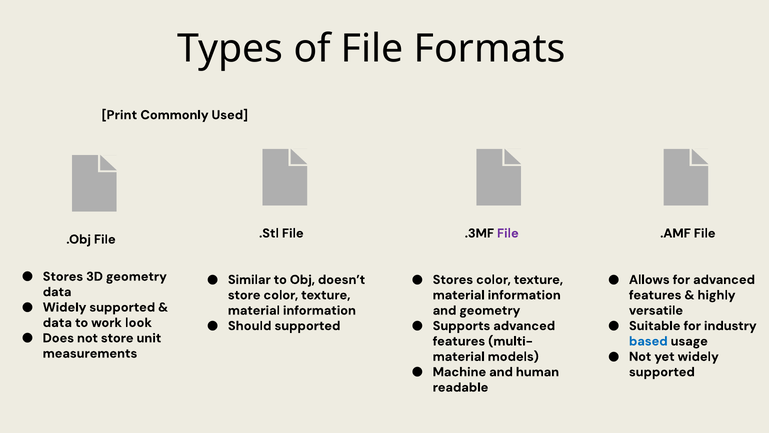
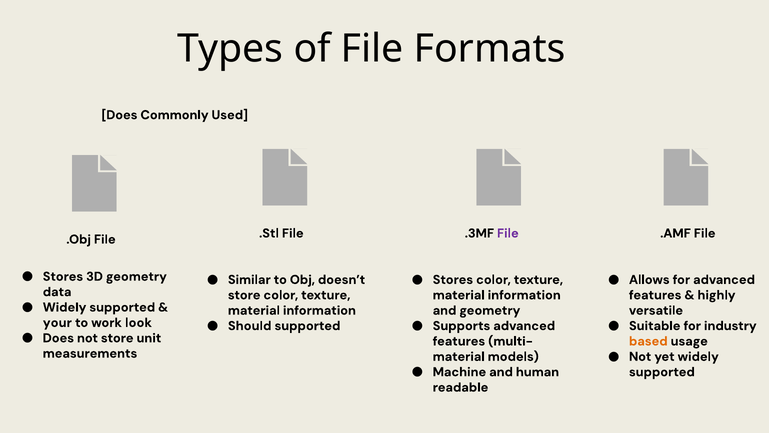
Print at (119, 115): Print -> Does
data at (57, 322): data -> your
based colour: blue -> orange
